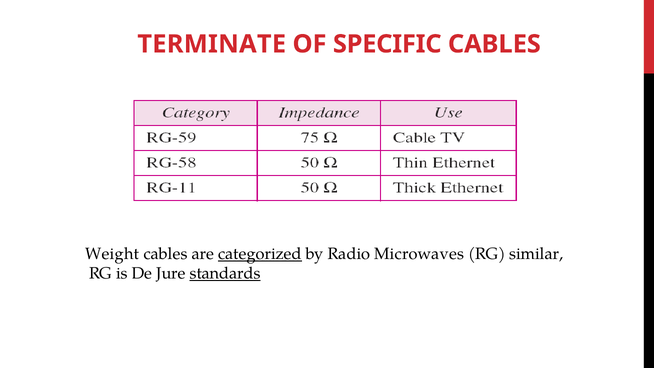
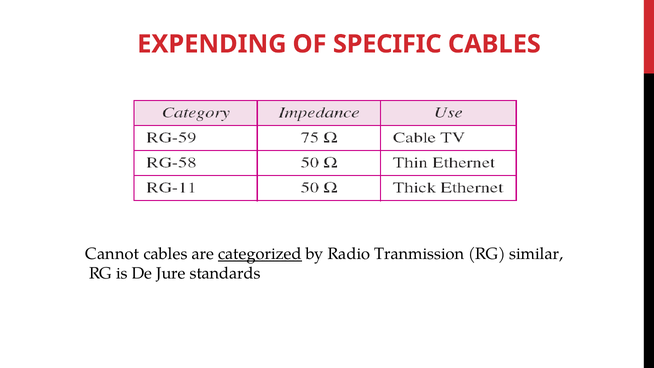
TERMINATE: TERMINATE -> EXPENDING
Weight: Weight -> Cannot
Microwaves: Microwaves -> Tranmission
standards underline: present -> none
